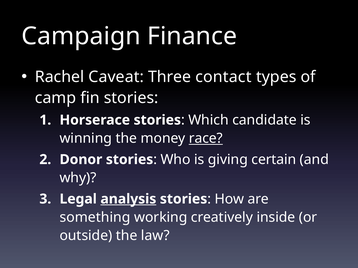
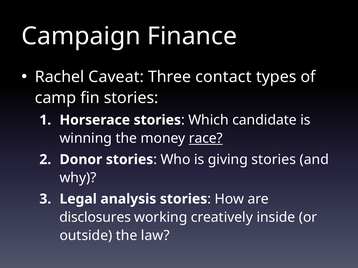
giving certain: certain -> stories
analysis underline: present -> none
something: something -> disclosures
